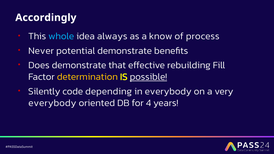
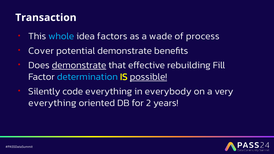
Accordingly: Accordingly -> Transaction
always: always -> factors
know: know -> wade
Never: Never -> Cover
demonstrate at (79, 65) underline: none -> present
determination colour: yellow -> light blue
code depending: depending -> everything
everybody at (52, 103): everybody -> everything
4: 4 -> 2
